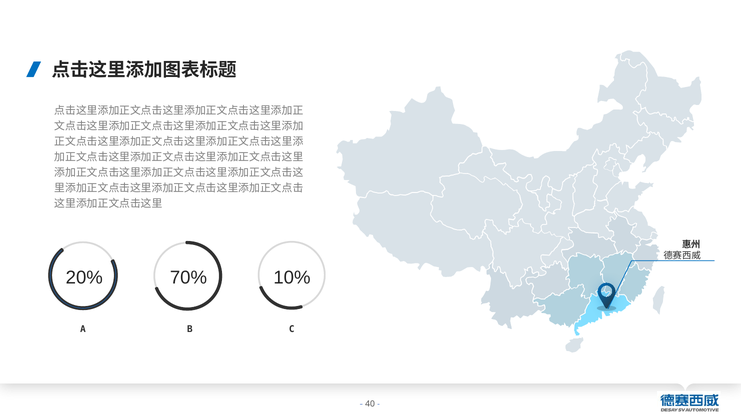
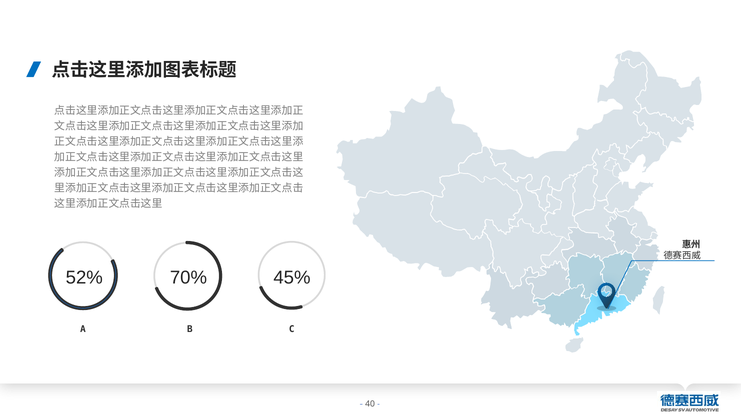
20%: 20% -> 52%
10%: 10% -> 45%
